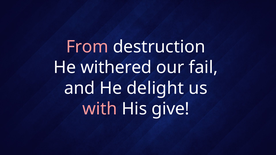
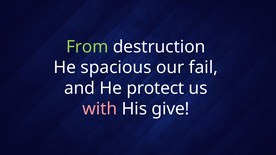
From colour: pink -> light green
withered: withered -> spacious
delight: delight -> protect
